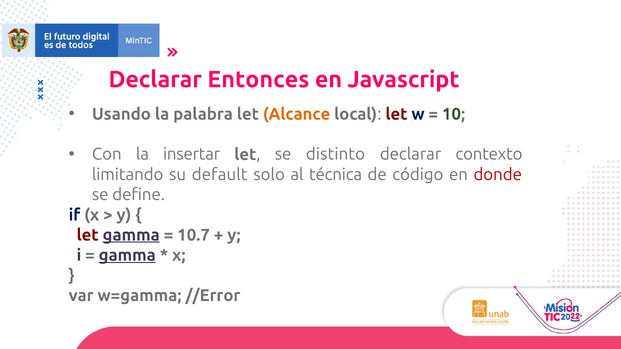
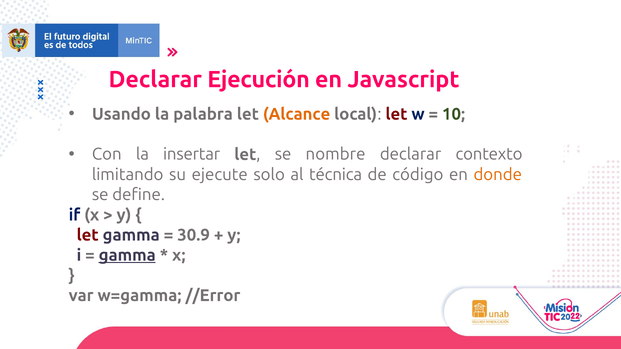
Entonces: Entonces -> Ejecución
distinto: distinto -> nombre
default: default -> ejecute
donde colour: red -> orange
gamma at (131, 235) underline: present -> none
10.7: 10.7 -> 30.9
